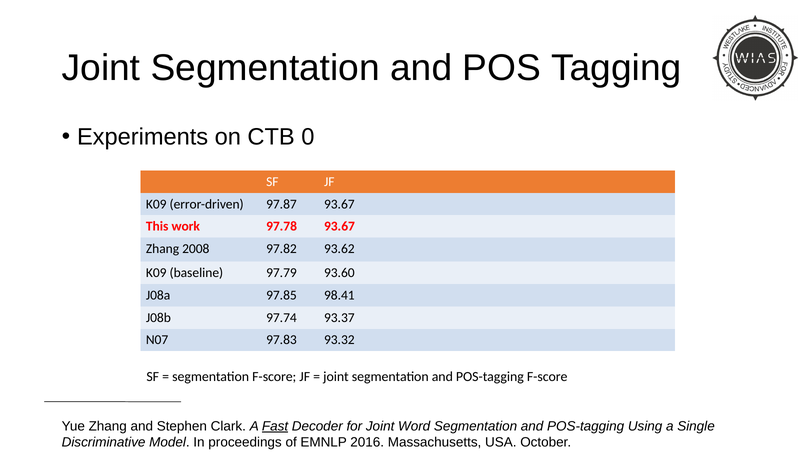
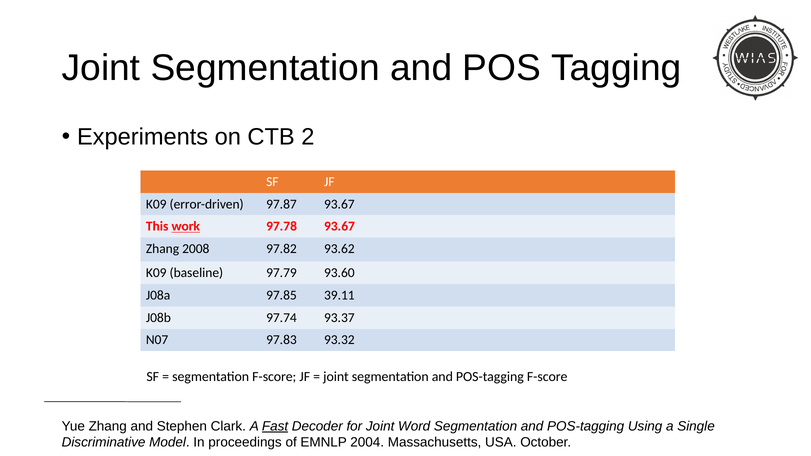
0: 0 -> 2
work underline: none -> present
98.41: 98.41 -> 39.11
2016: 2016 -> 2004
